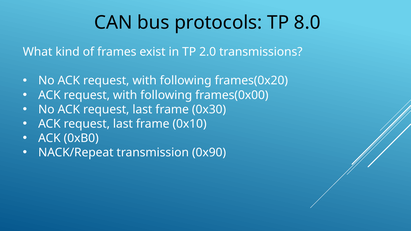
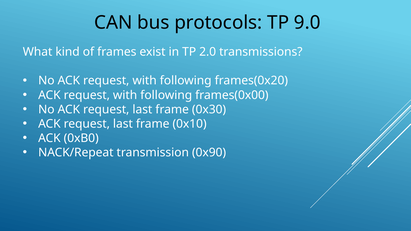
8.0: 8.0 -> 9.0
